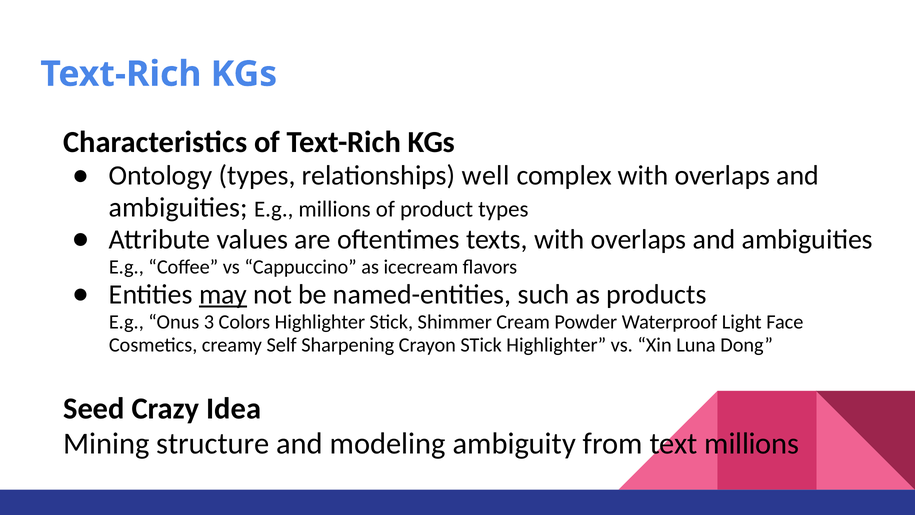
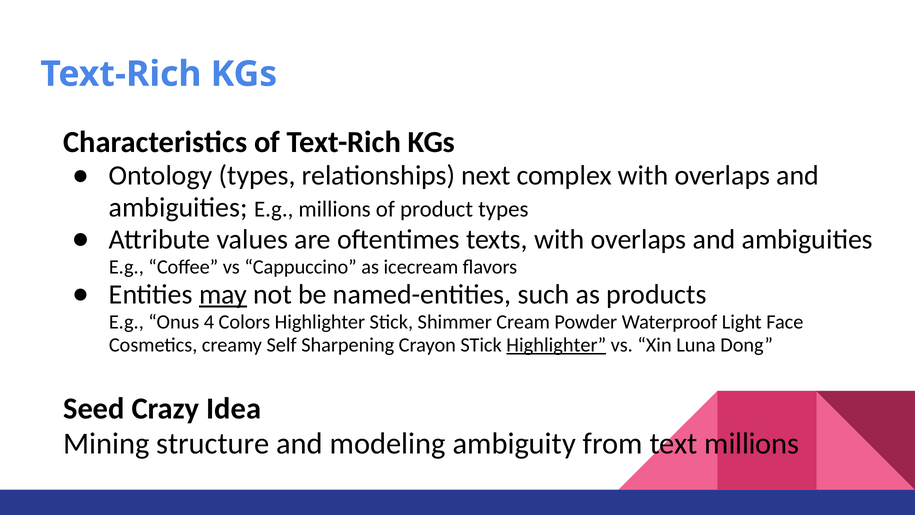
well: well -> next
3: 3 -> 4
Highlighter at (556, 345) underline: none -> present
